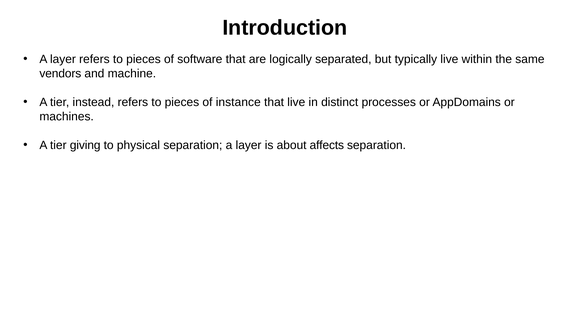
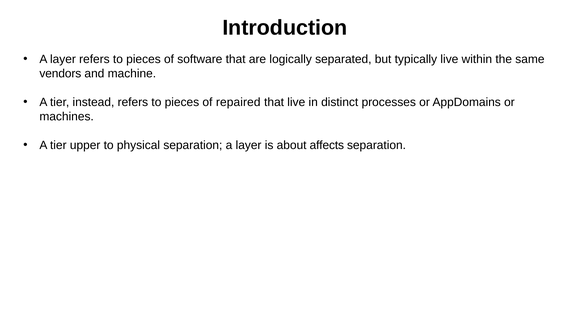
instance: instance -> repaired
giving: giving -> upper
